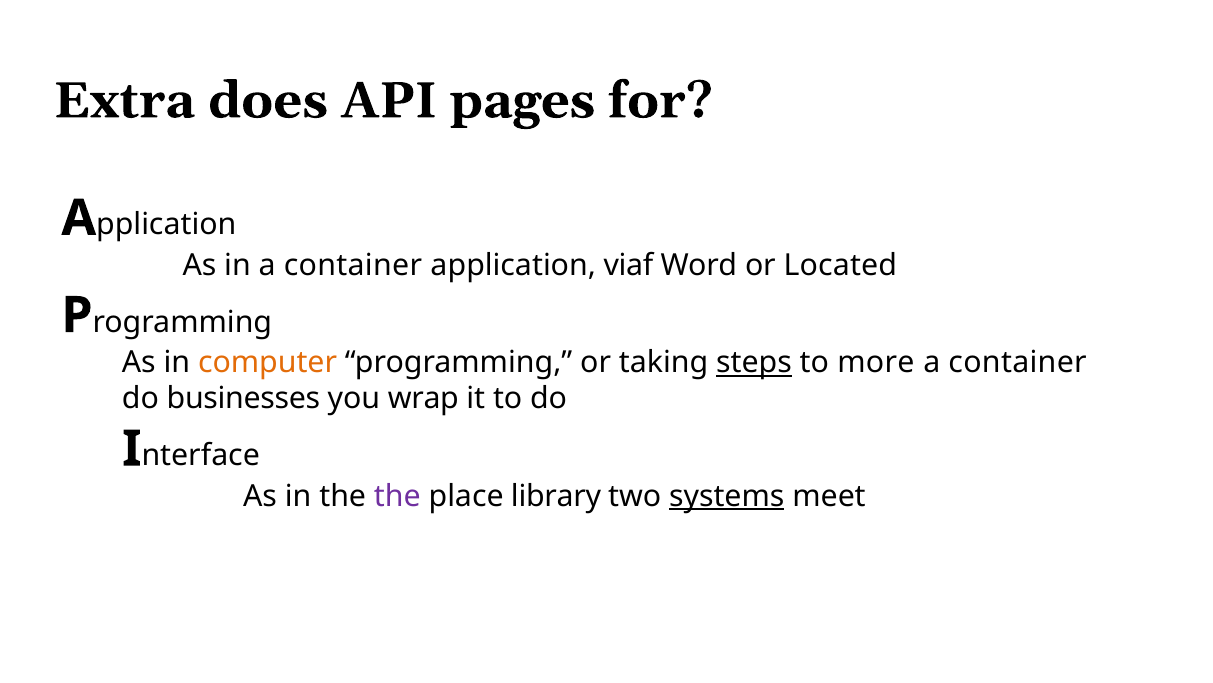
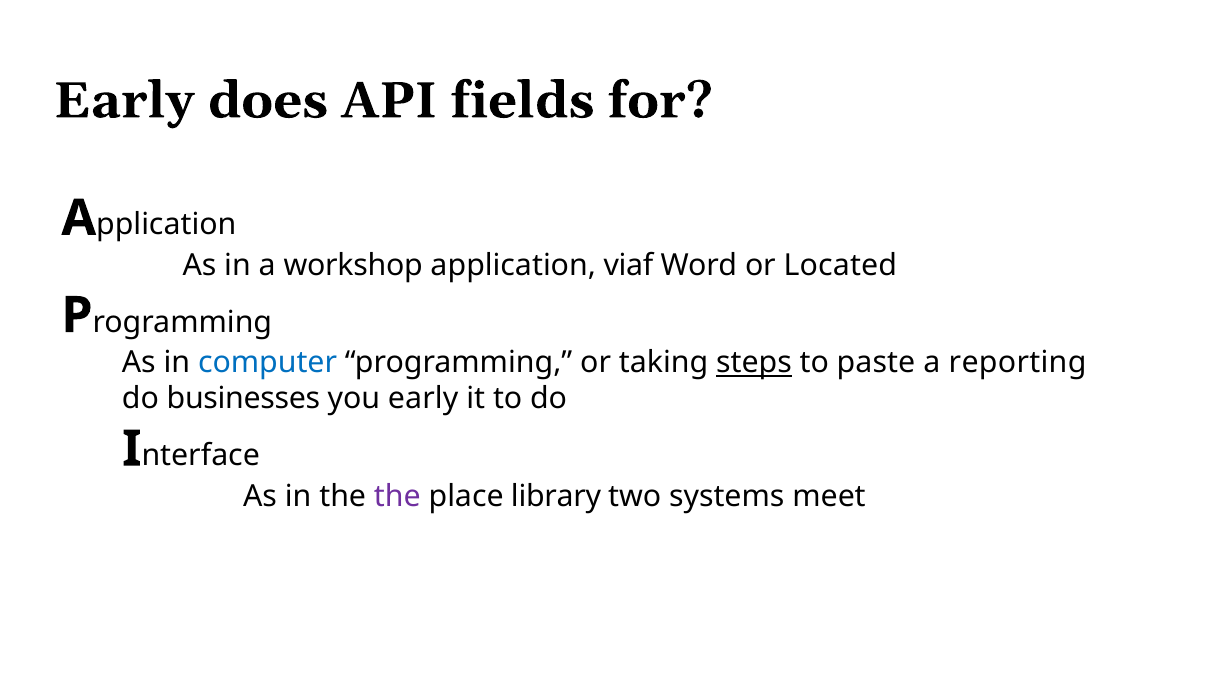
Extra at (124, 101): Extra -> Early
pages: pages -> fields
in a container: container -> workshop
computer colour: orange -> blue
more: more -> paste
container at (1018, 362): container -> reporting
you wrap: wrap -> early
systems underline: present -> none
